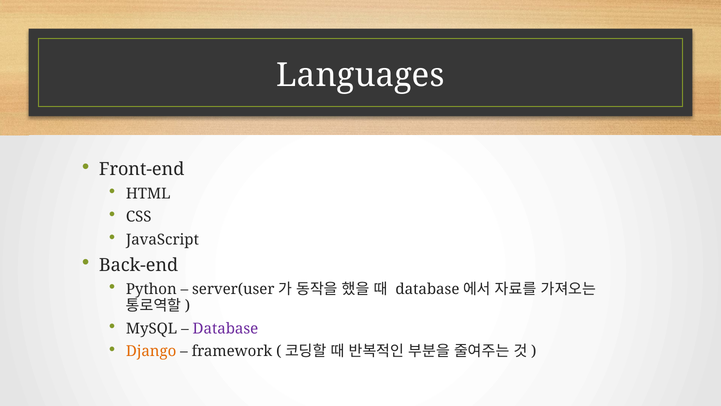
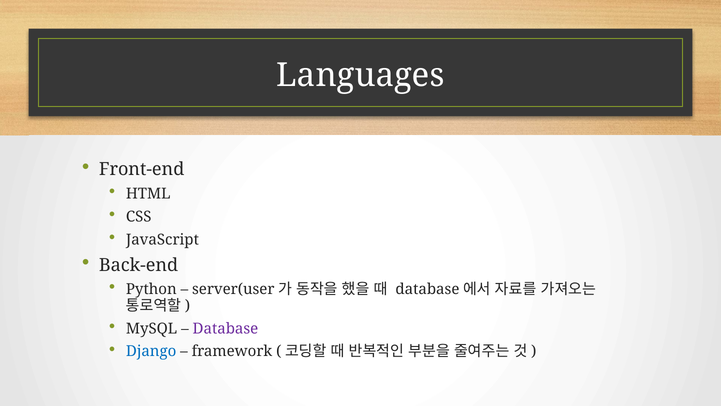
Django colour: orange -> blue
